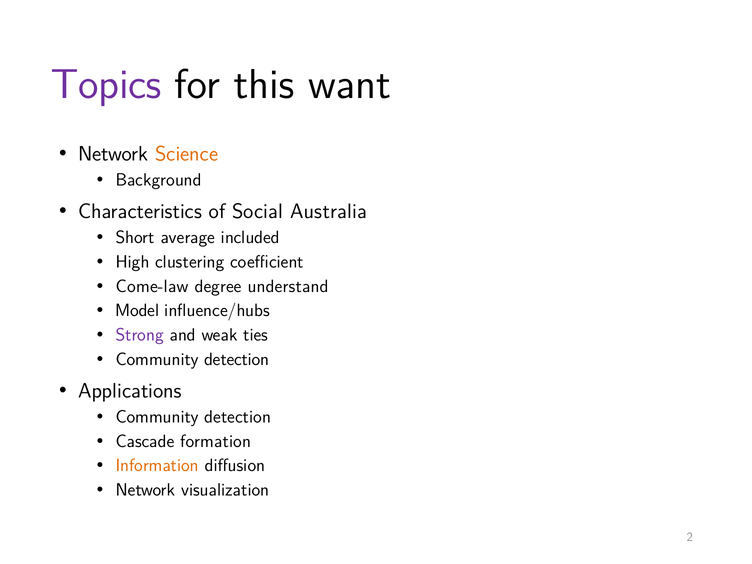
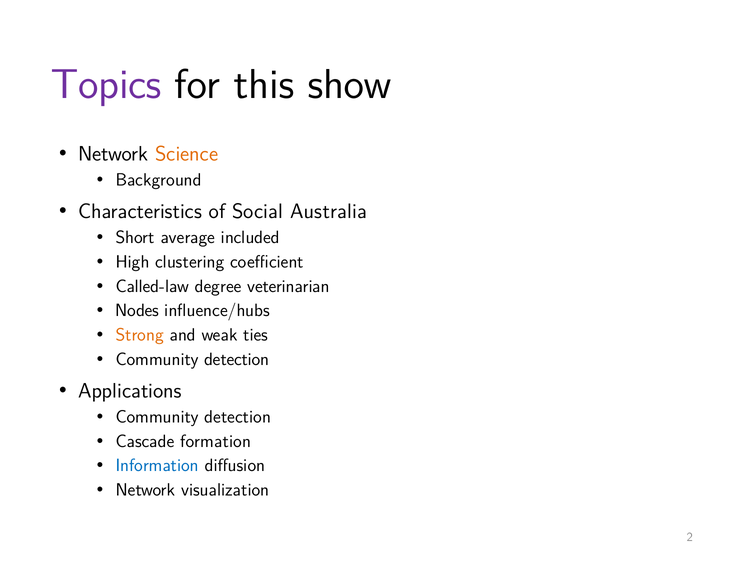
want: want -> show
Come-law: Come-law -> Called-law
understand: understand -> veterinarian
Model: Model -> Nodes
Strong colour: purple -> orange
Information colour: orange -> blue
